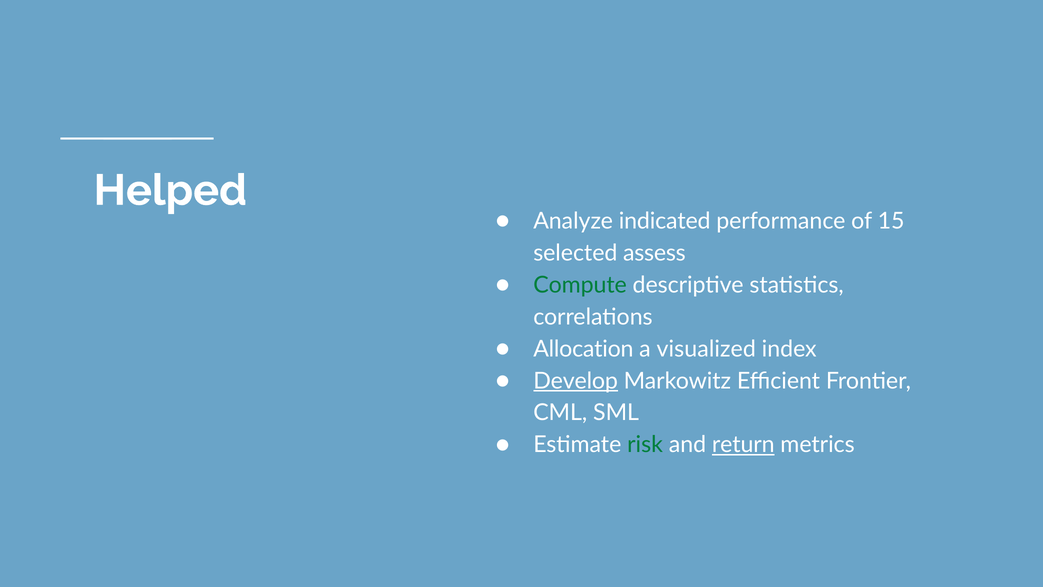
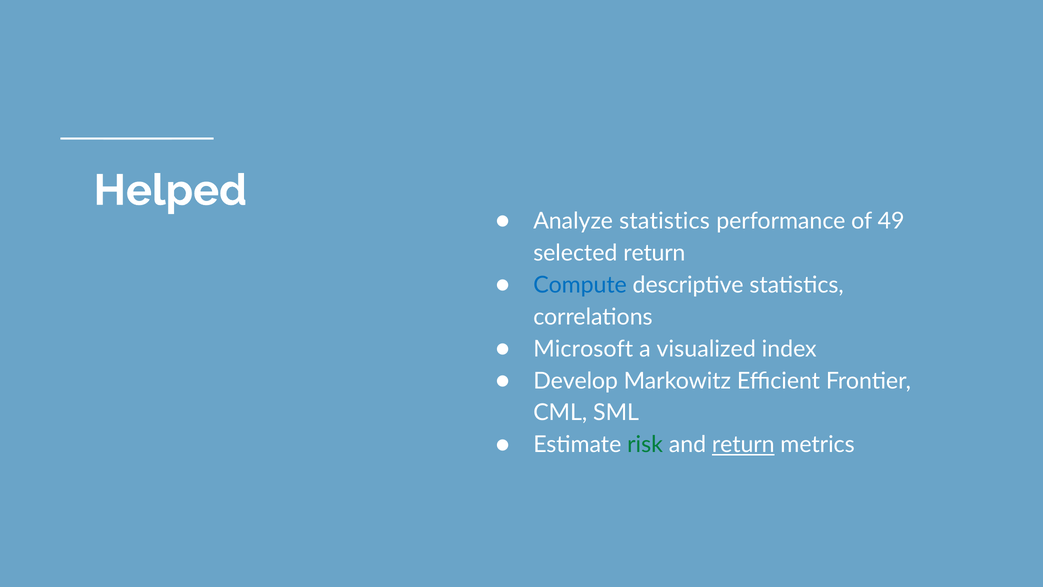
Analyze indicated: indicated -> statistics
15: 15 -> 49
selected assess: assess -> return
Compute colour: green -> blue
Allocation: Allocation -> Microsoft
Develop underline: present -> none
